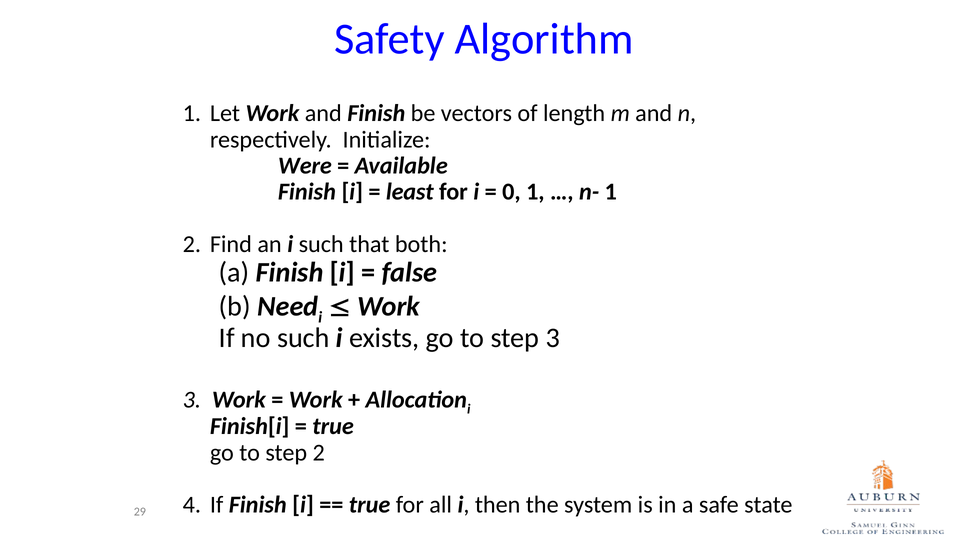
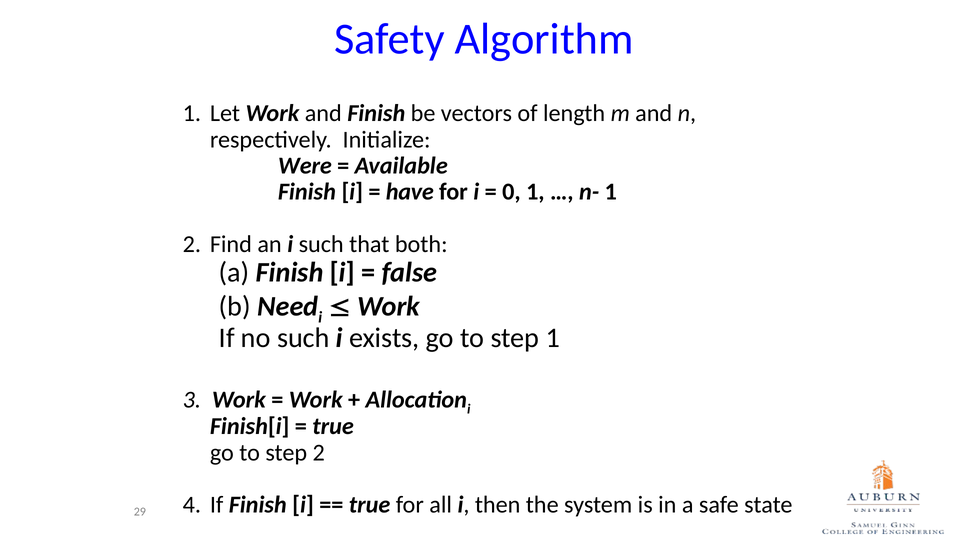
least: least -> have
step 3: 3 -> 1
